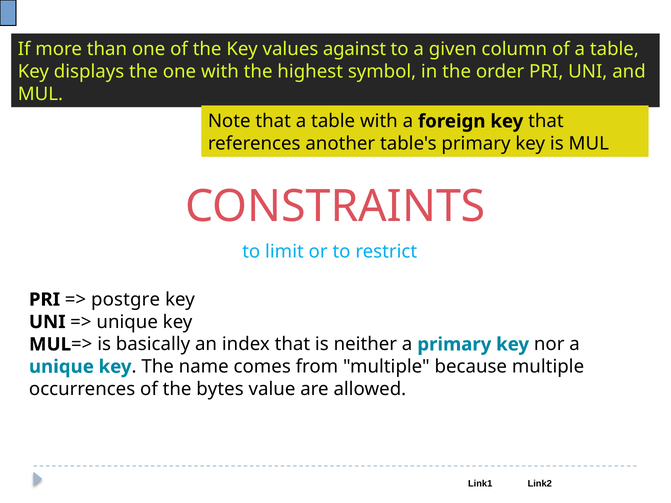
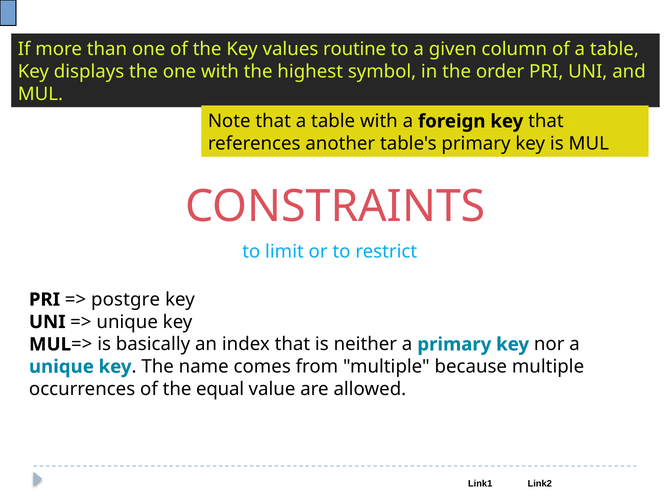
against: against -> routine
bytes: bytes -> equal
